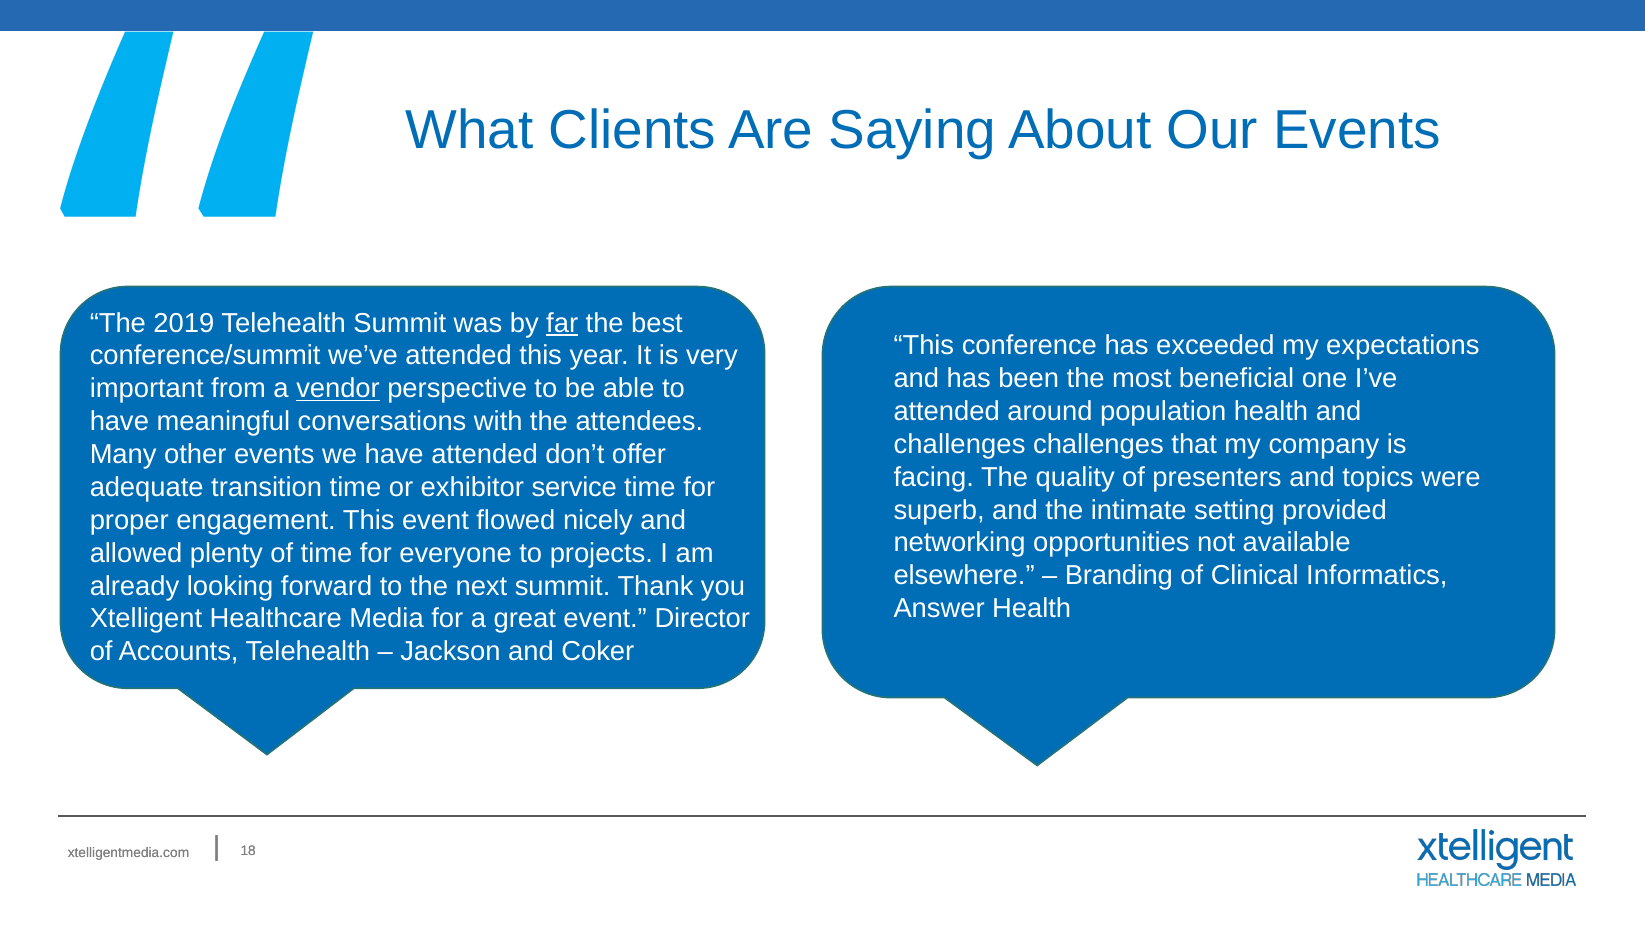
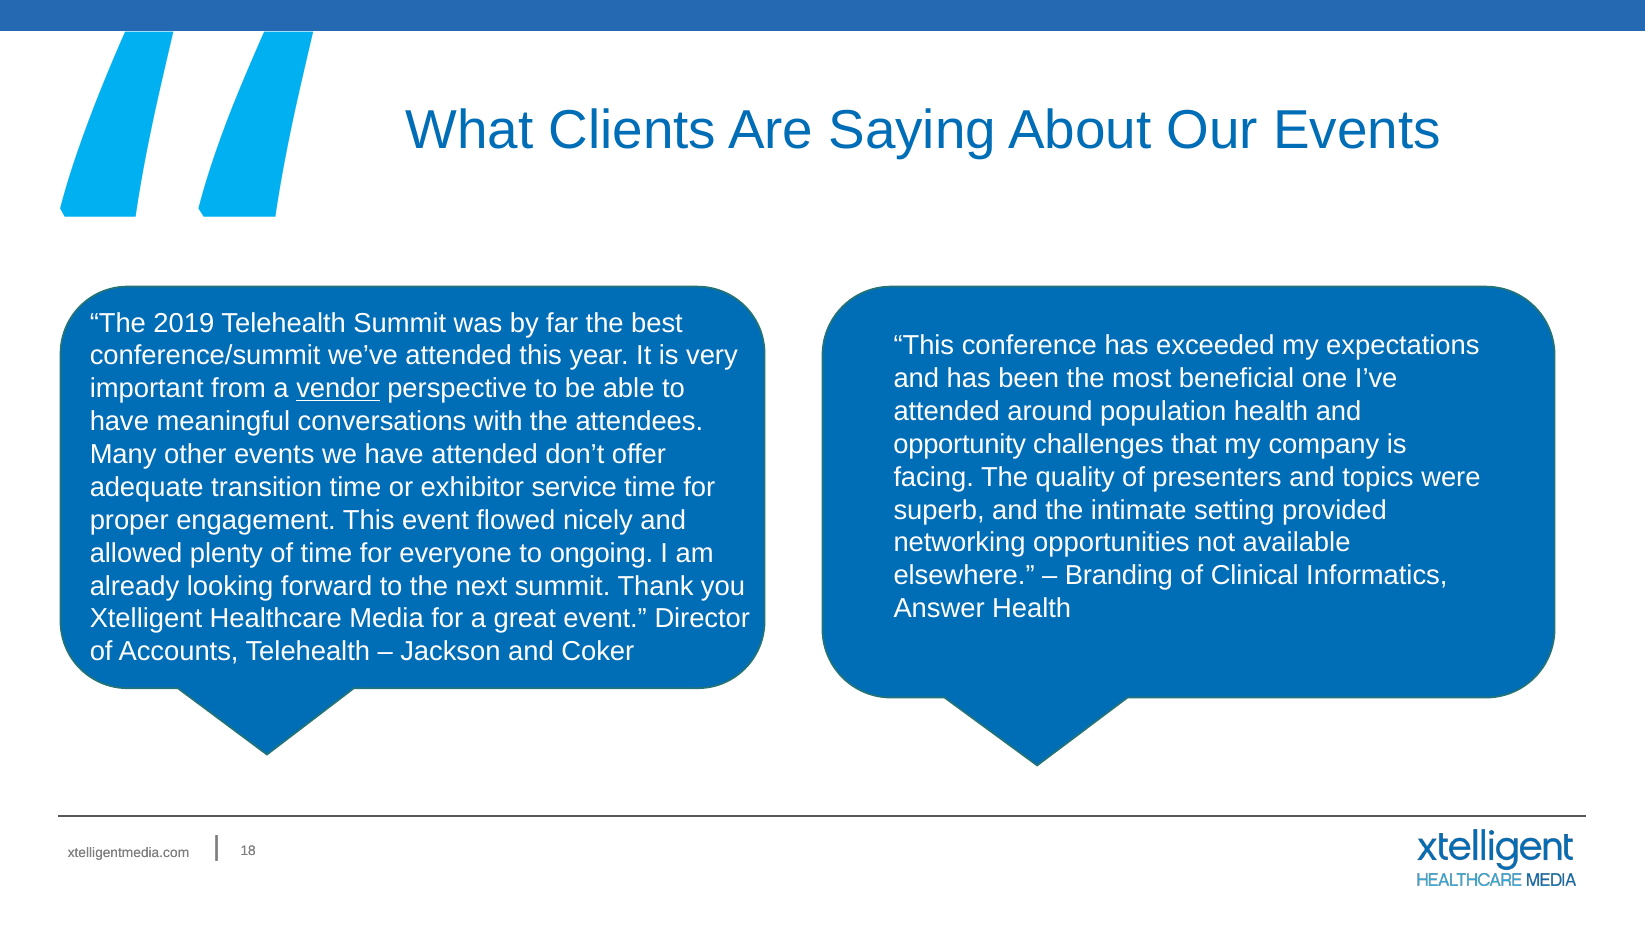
far underline: present -> none
challenges at (960, 444): challenges -> opportunity
projects: projects -> ongoing
